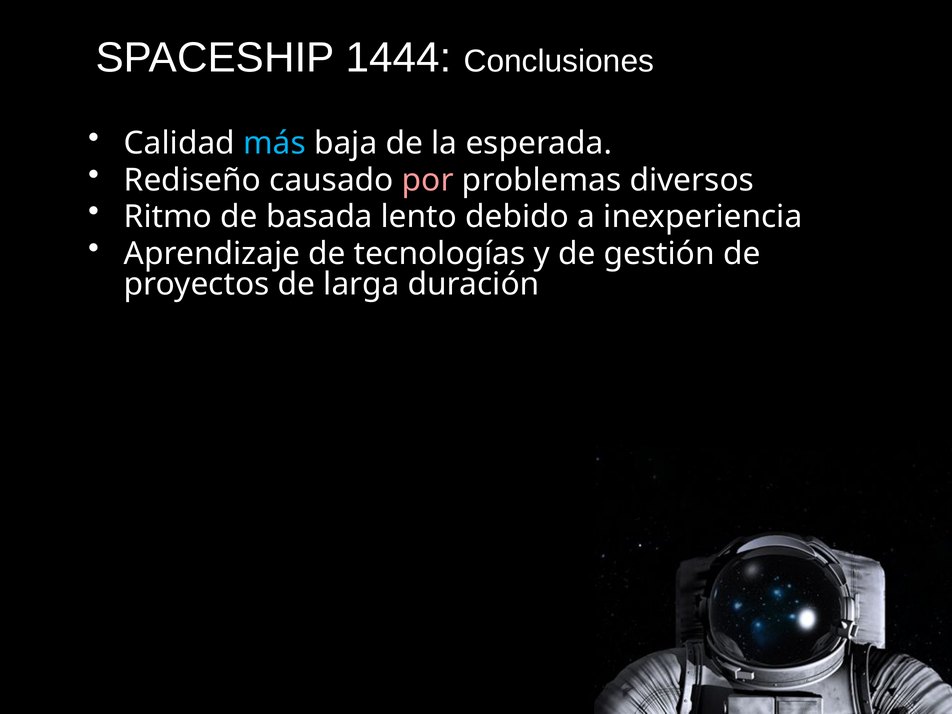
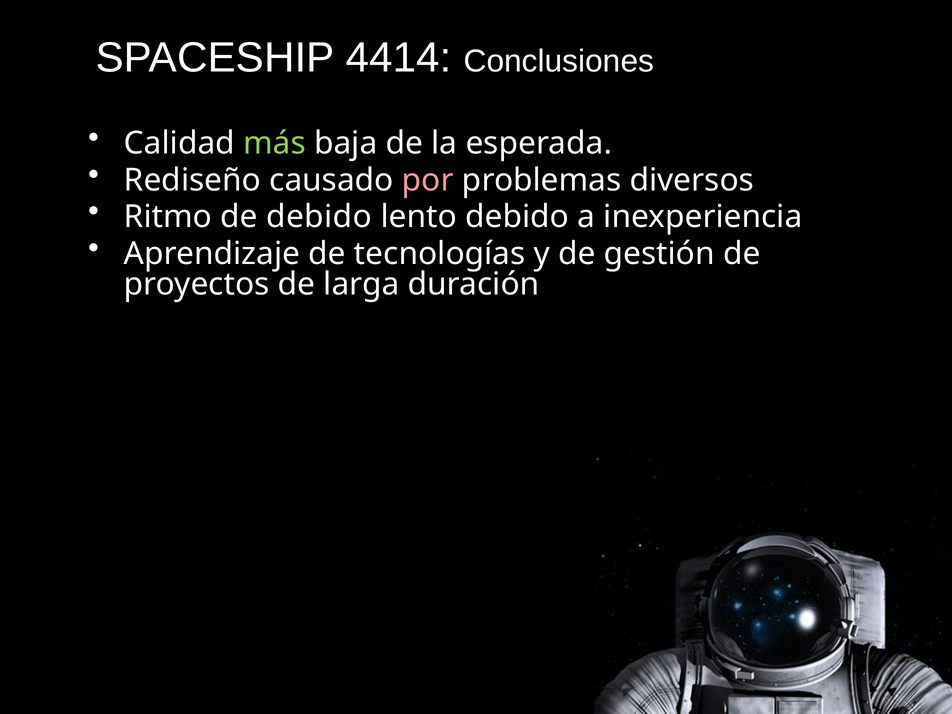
1444: 1444 -> 4414
más colour: light blue -> light green
de basada: basada -> debido
